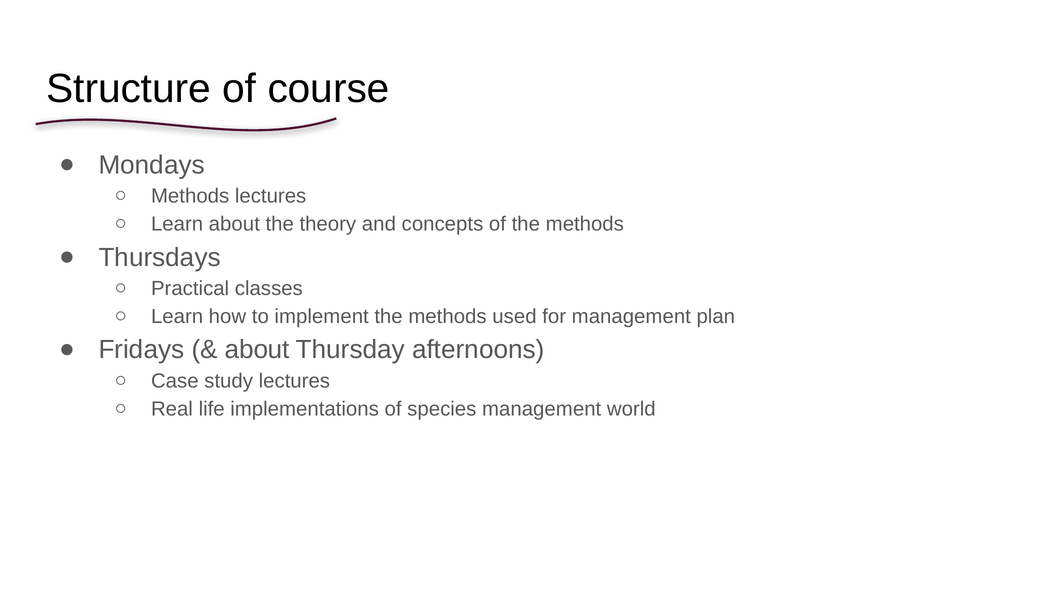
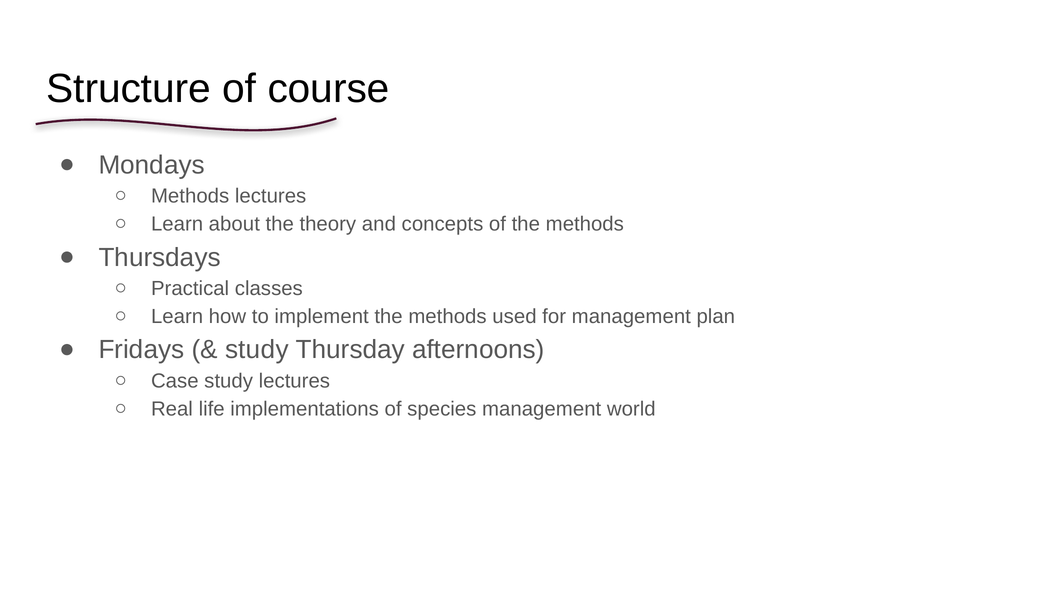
about at (257, 349): about -> study
